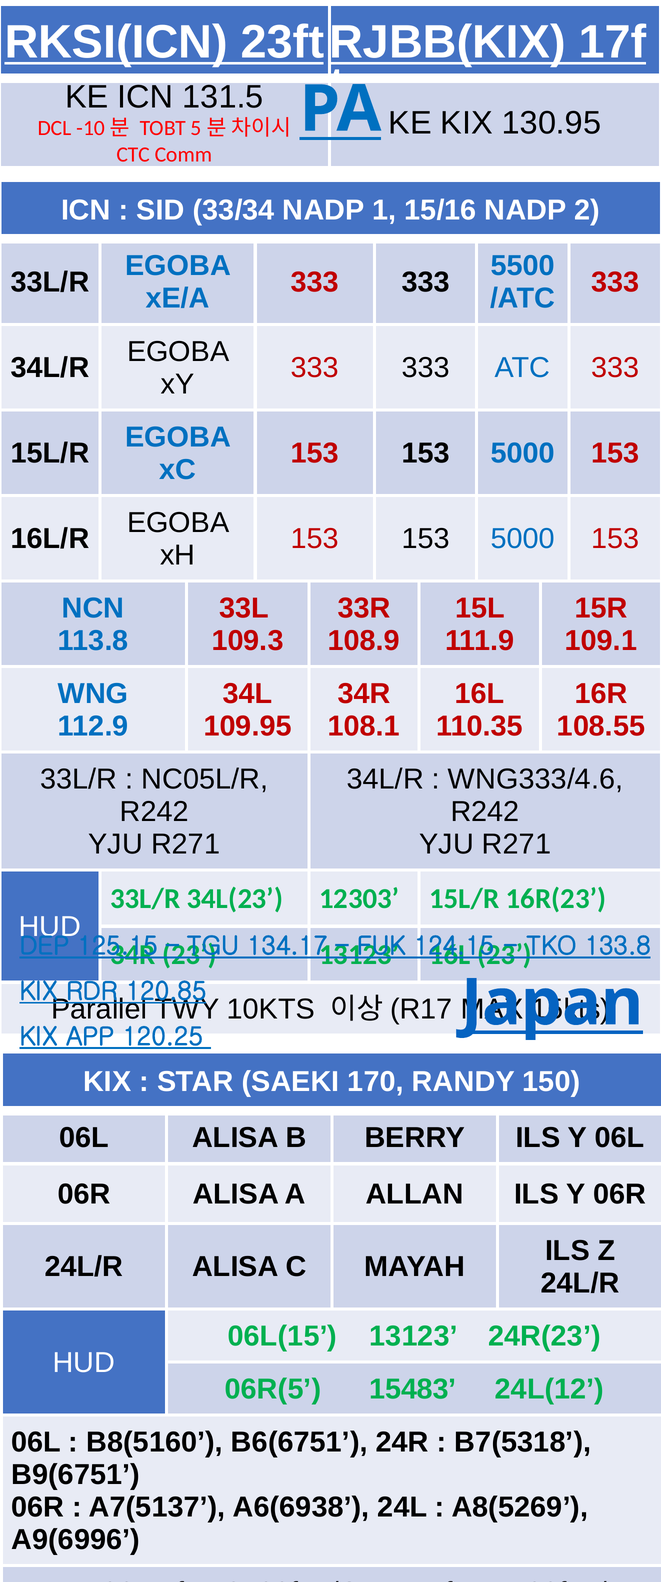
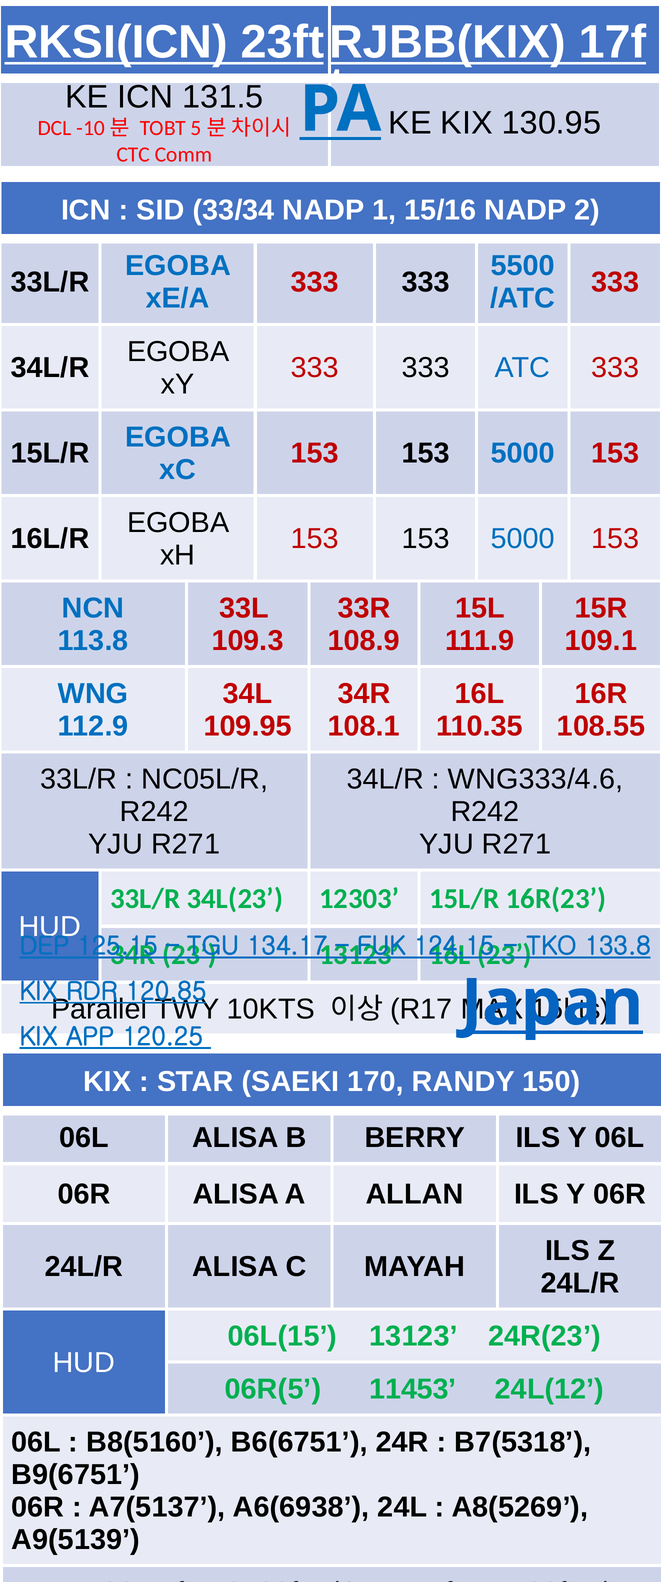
15483: 15483 -> 11453
A9(6996: A9(6996 -> A9(5139
